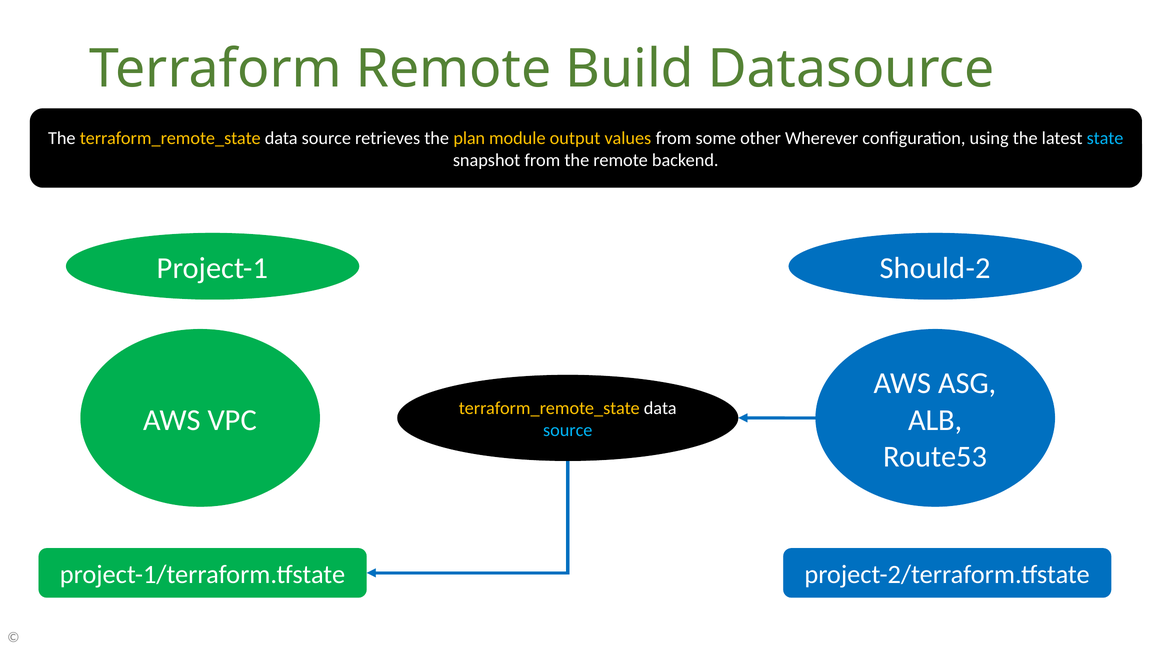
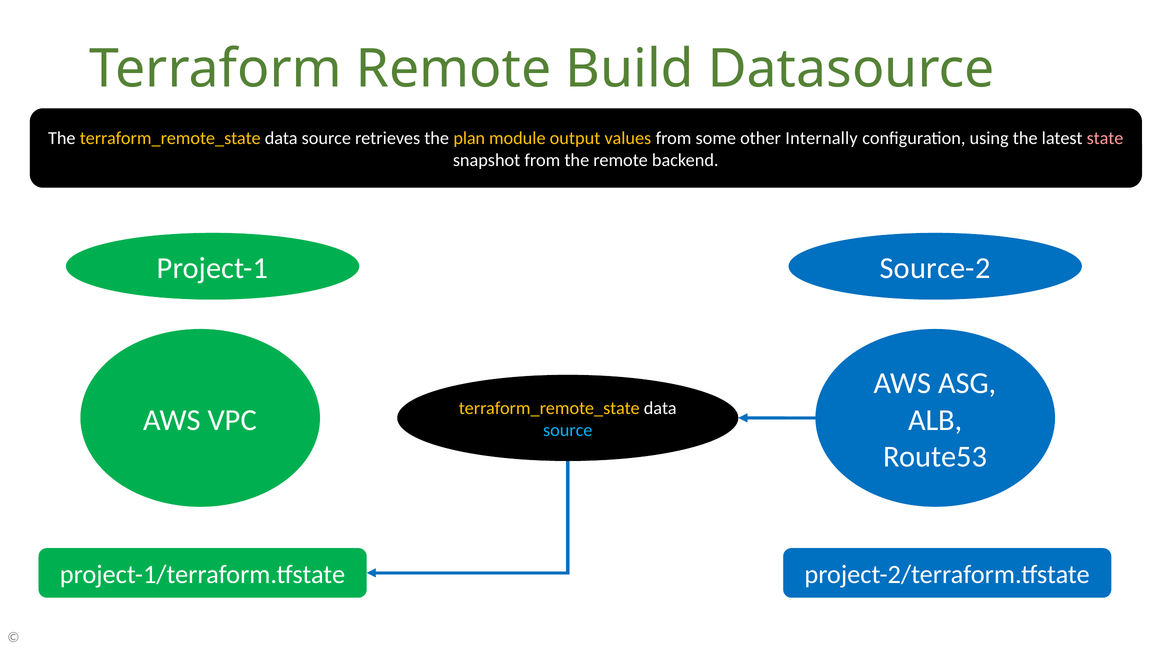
Wherever: Wherever -> Internally
state colour: light blue -> pink
Should-2: Should-2 -> Source-2
